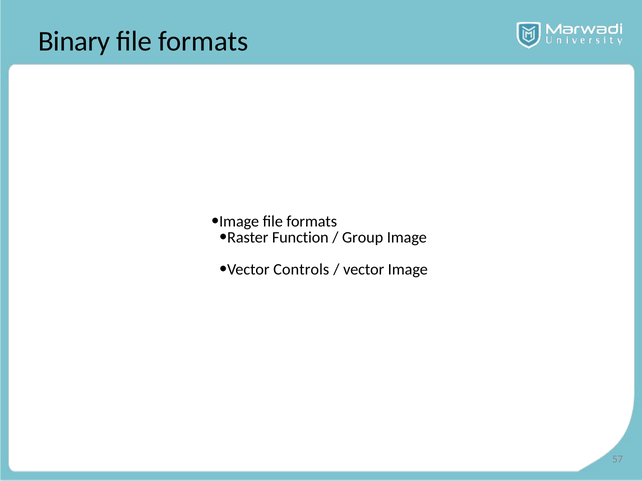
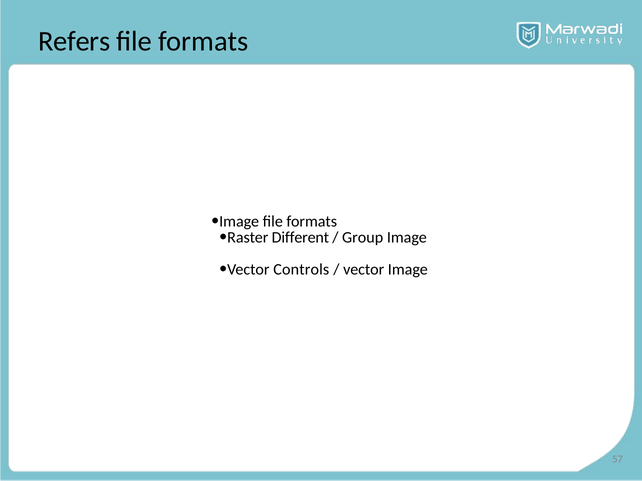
Binary: Binary -> Refers
Function: Function -> Different
